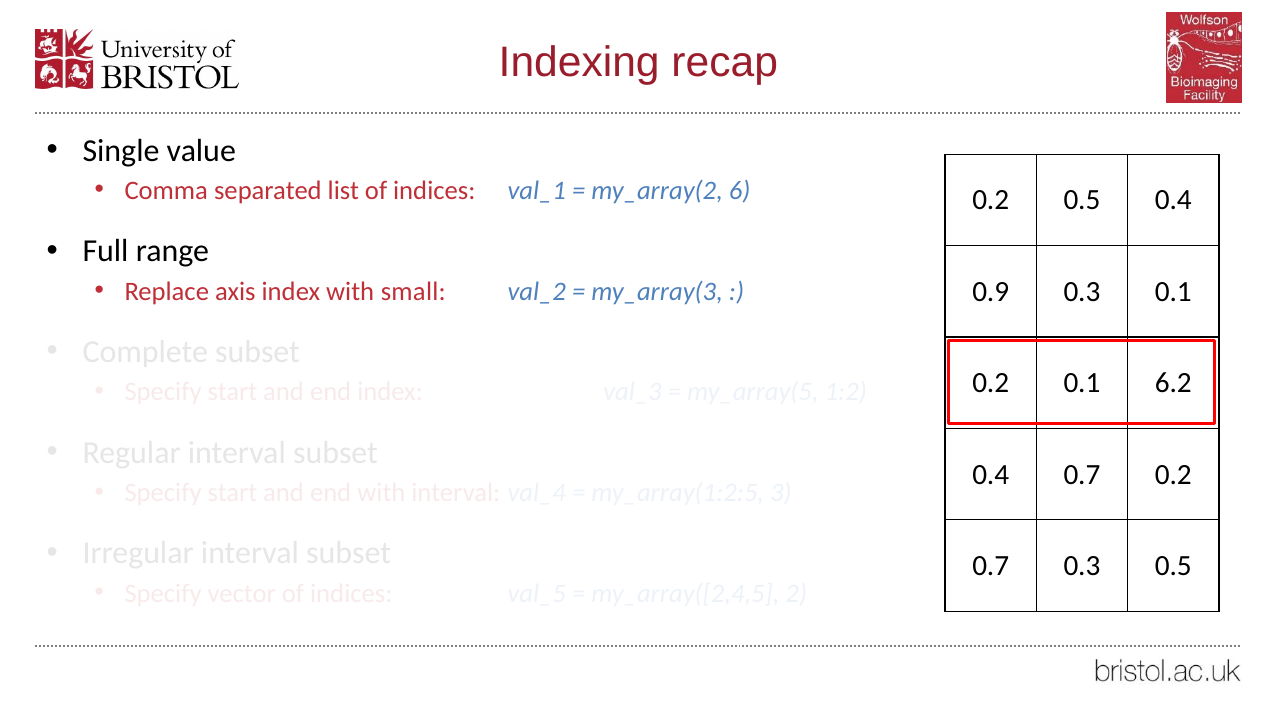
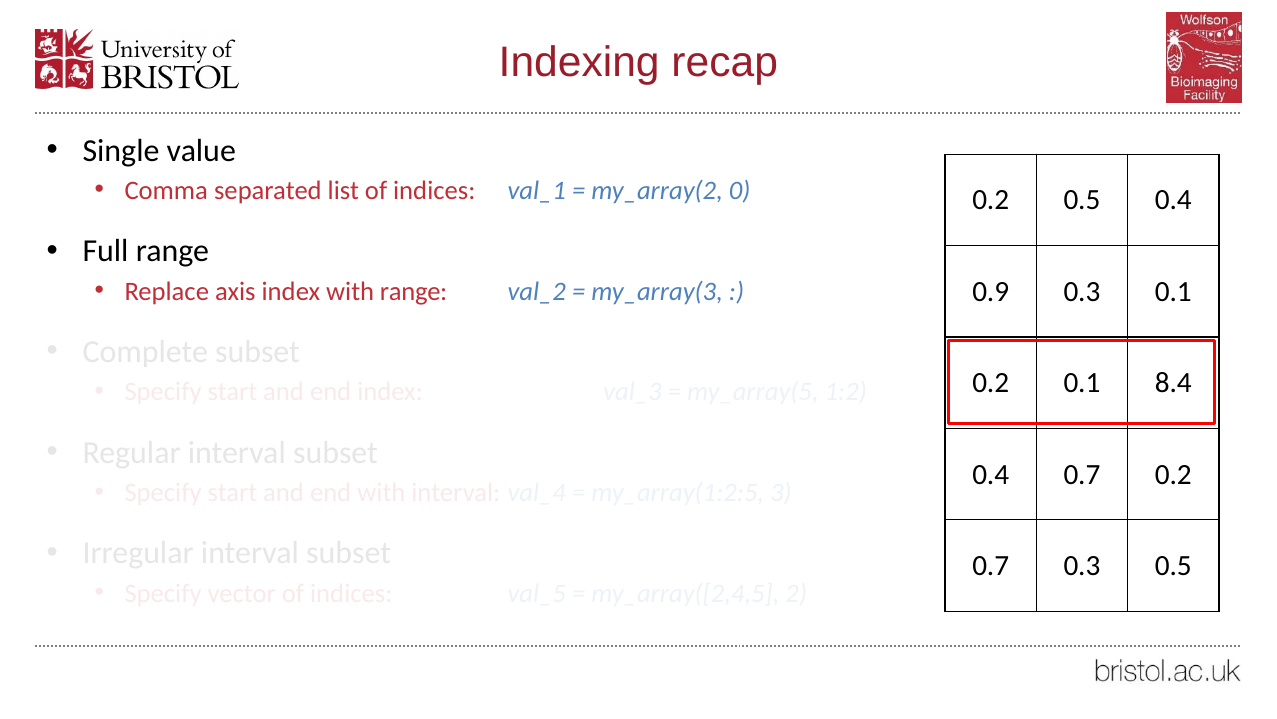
6: 6 -> 0
with small: small -> range
6.2: 6.2 -> 8.4
